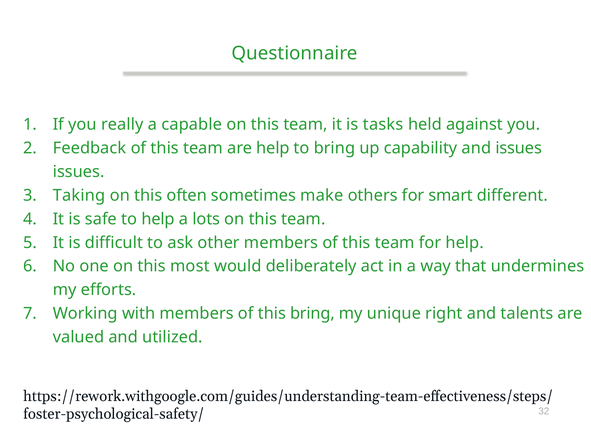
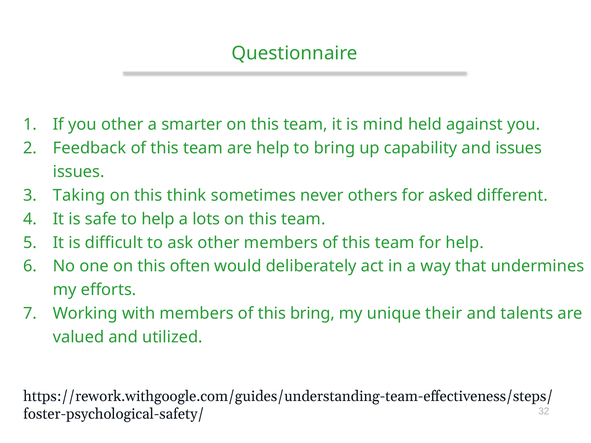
you really: really -> other
capable: capable -> smarter
tasks: tasks -> mind
often: often -> think
make: make -> never
smart: smart -> asked
most: most -> often
right: right -> their
